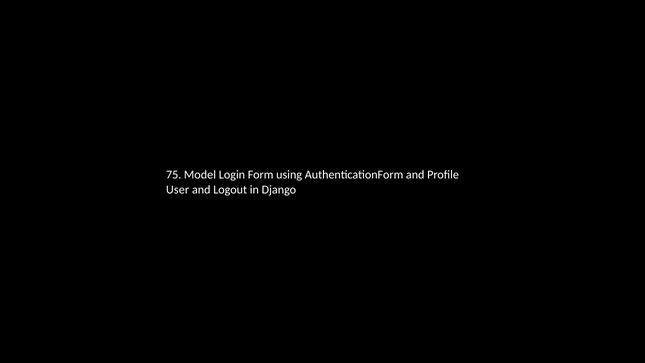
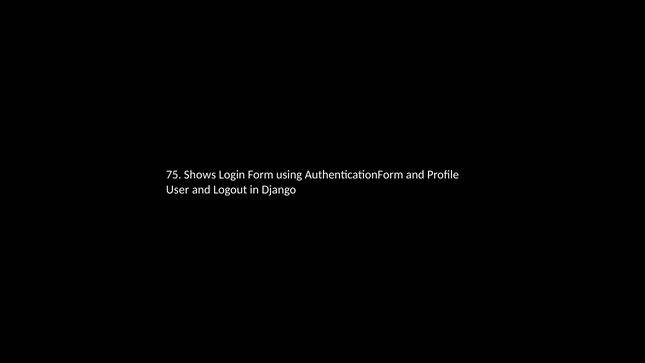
Model: Model -> Shows
